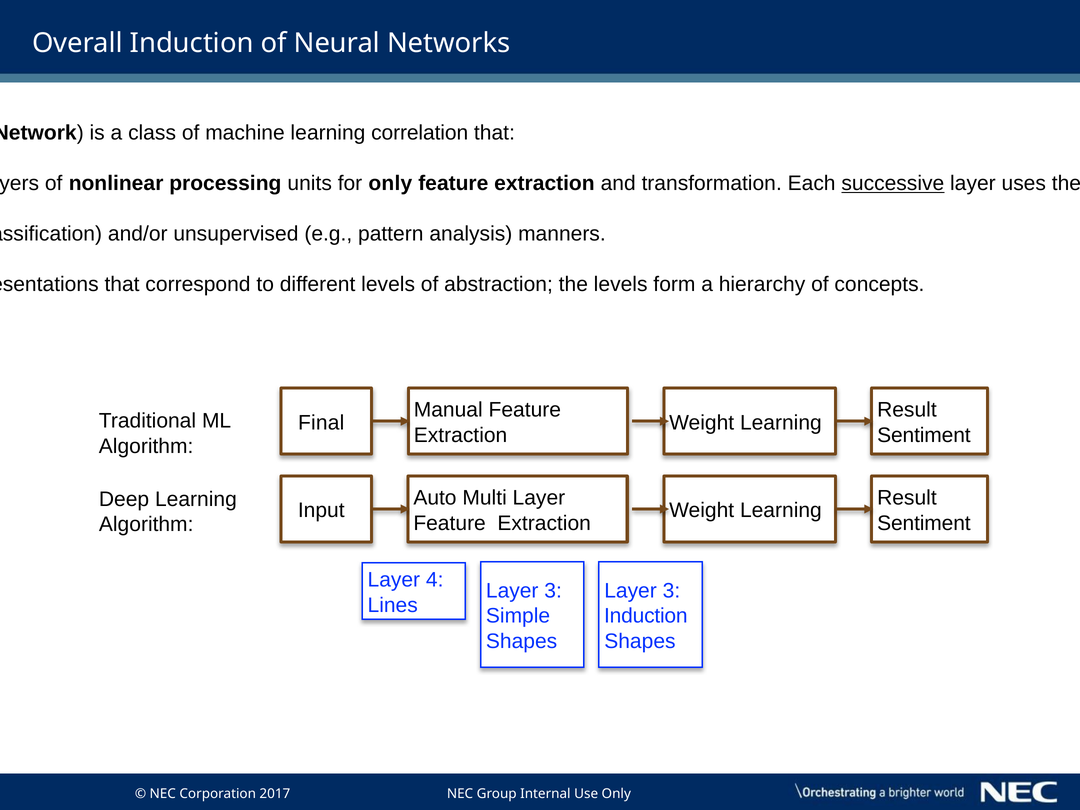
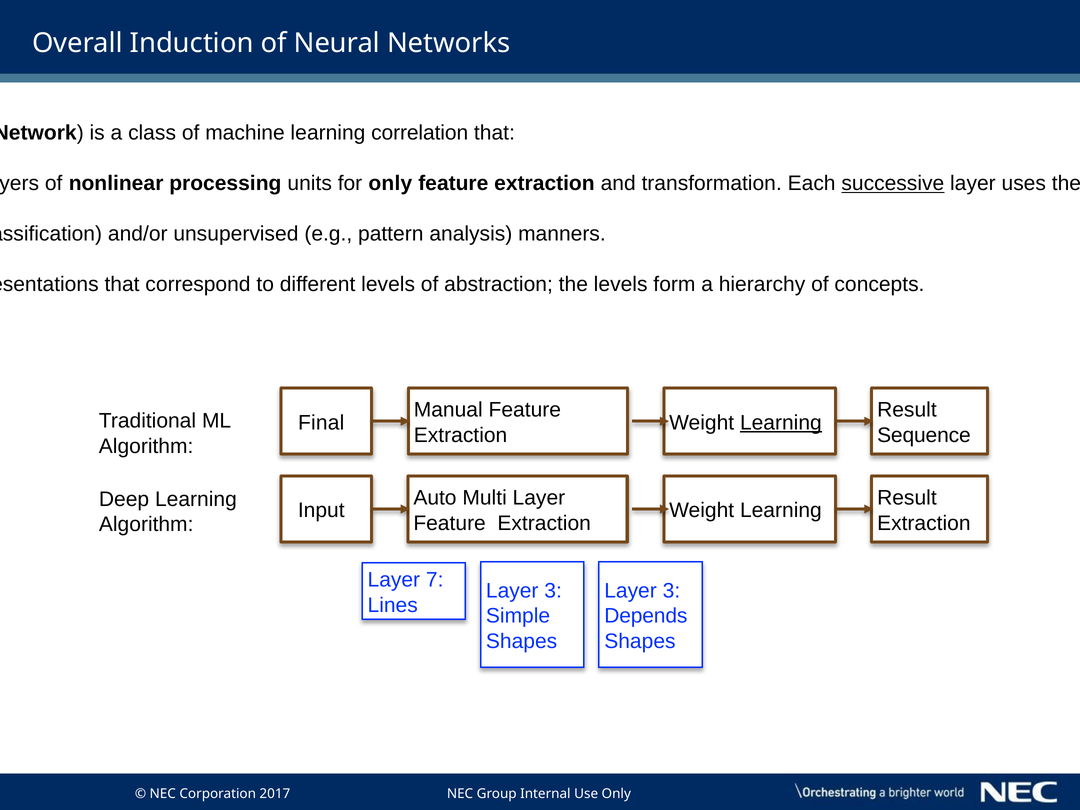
Learning at (781, 423) underline: none -> present
Sentiment at (924, 435): Sentiment -> Sequence
Sentiment at (924, 523): Sentiment -> Extraction
4: 4 -> 7
Induction at (646, 616): Induction -> Depends
